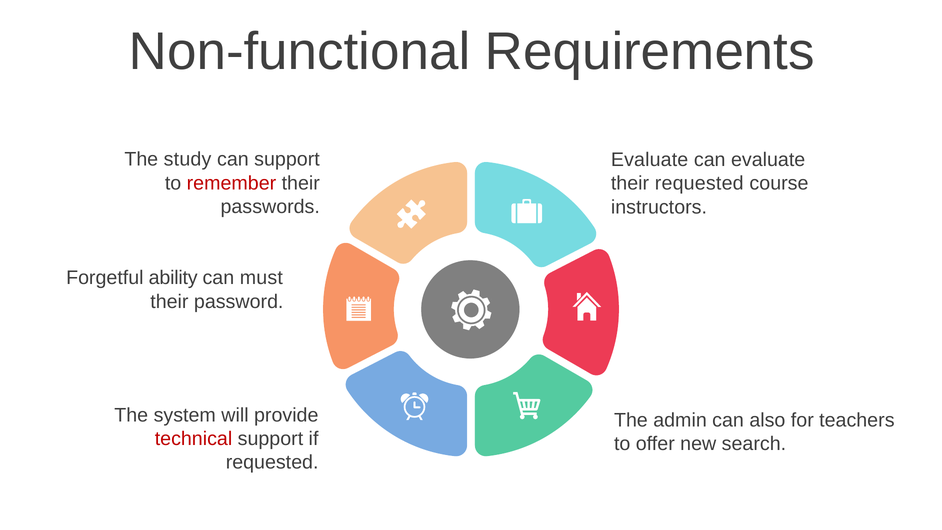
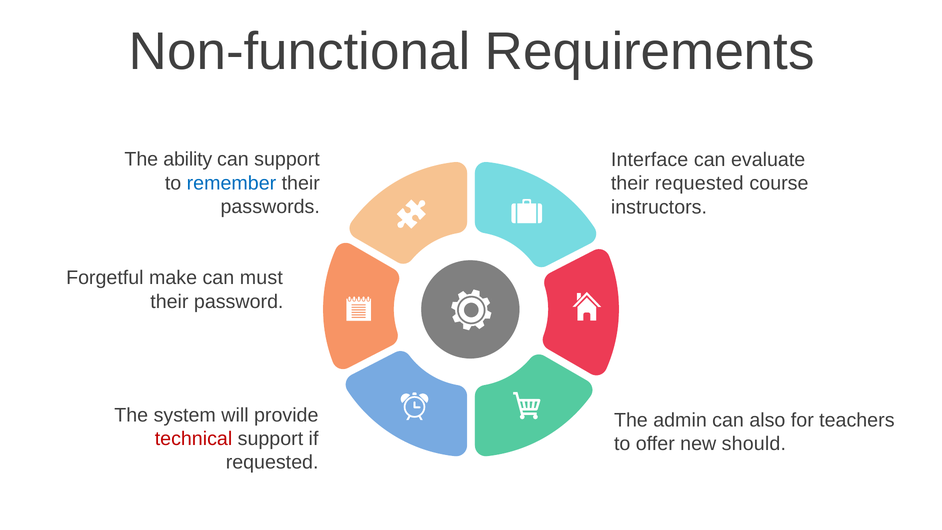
study: study -> ability
Evaluate at (650, 160): Evaluate -> Interface
remember colour: red -> blue
ability: ability -> make
search: search -> should
